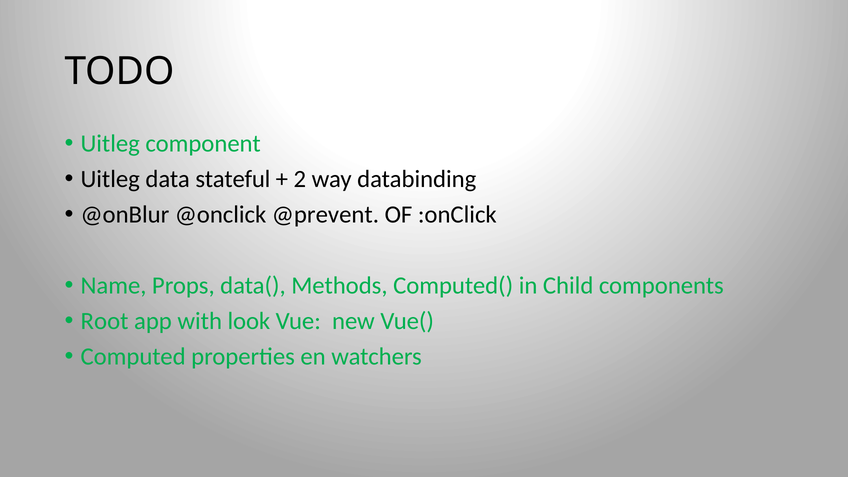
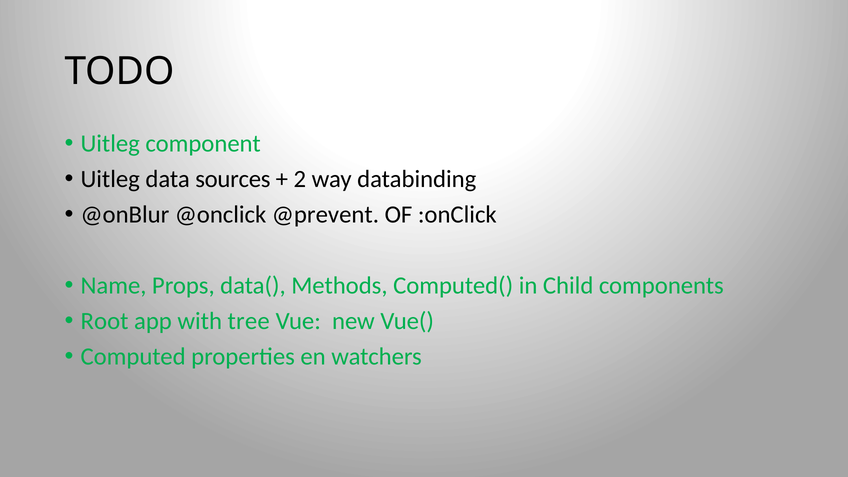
stateful: stateful -> sources
look: look -> tree
